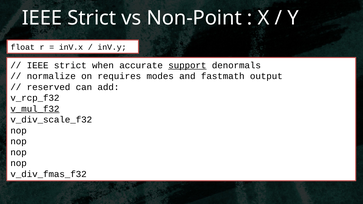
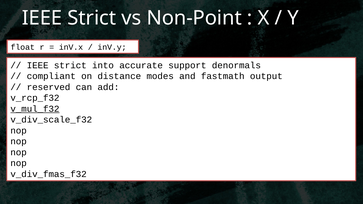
when: when -> into
support underline: present -> none
normalize: normalize -> compliant
requires: requires -> distance
